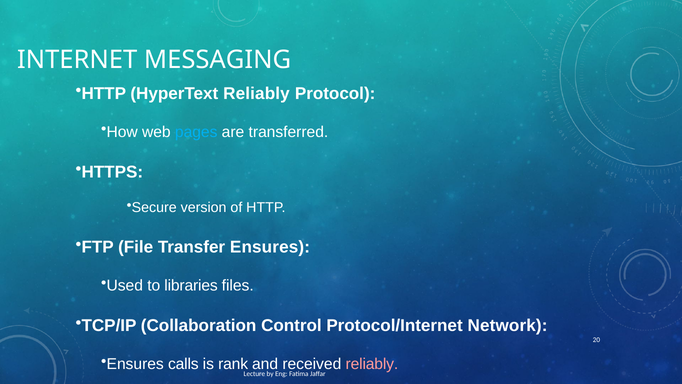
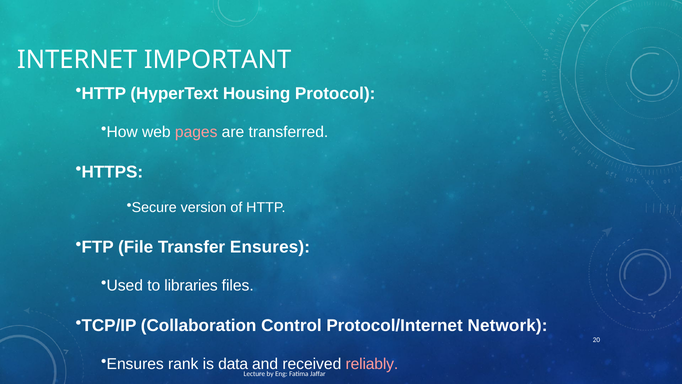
MESSAGING: MESSAGING -> IMPORTANT
HyperText Reliably: Reliably -> Housing
pages colour: light blue -> pink
calls: calls -> rank
rank: rank -> data
